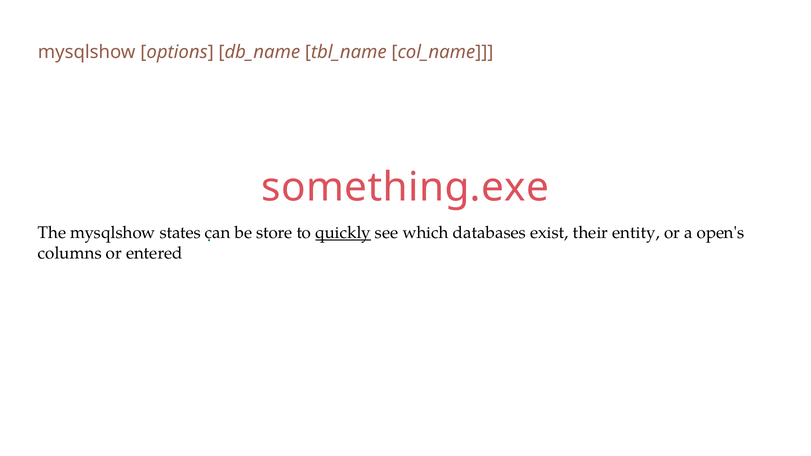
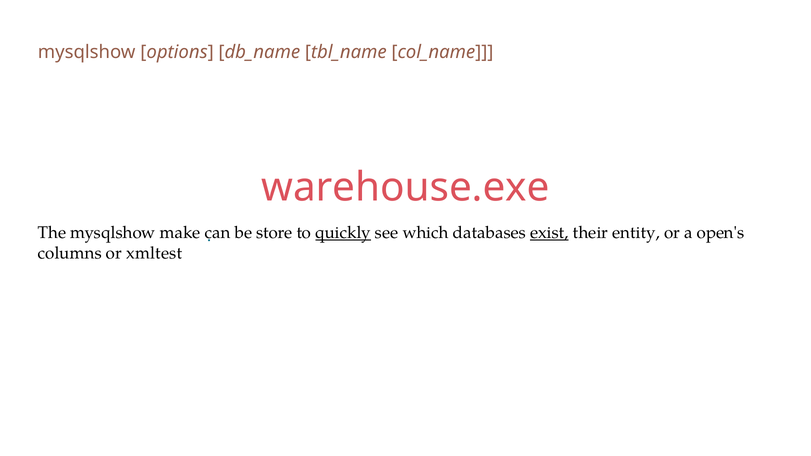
something.exe: something.exe -> warehouse.exe
states: states -> make
exist underline: none -> present
entered: entered -> xmltest
